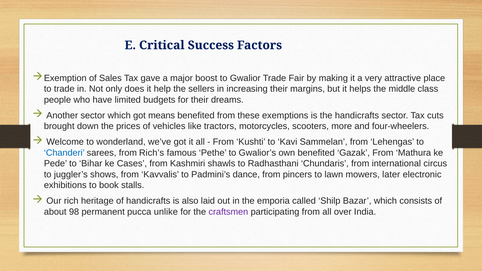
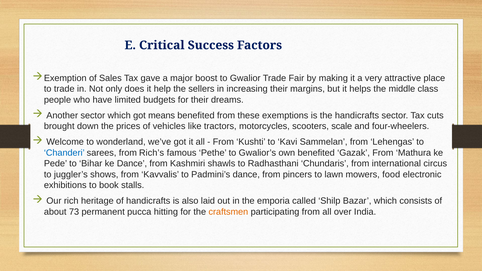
more: more -> scale
ke Cases: Cases -> Dance
later: later -> food
98: 98 -> 73
unlike: unlike -> hitting
craftsmen colour: purple -> orange
